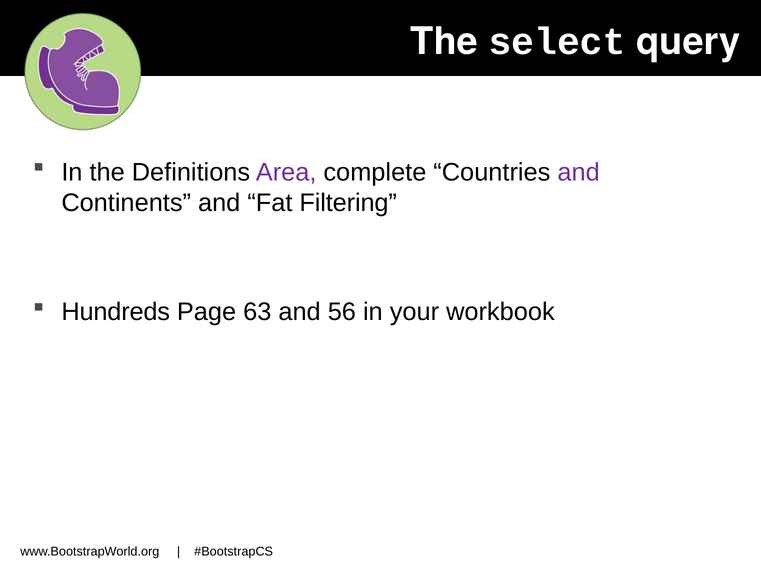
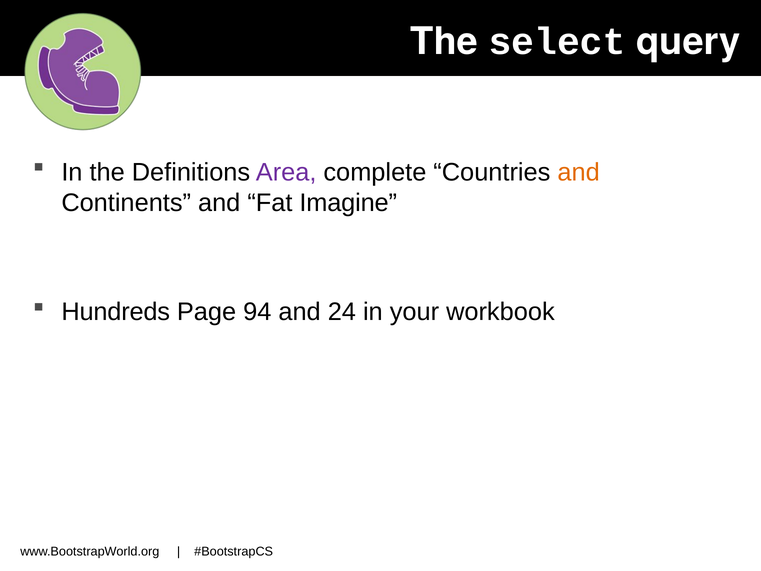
and at (579, 172) colour: purple -> orange
Filtering: Filtering -> Imagine
63: 63 -> 94
56: 56 -> 24
